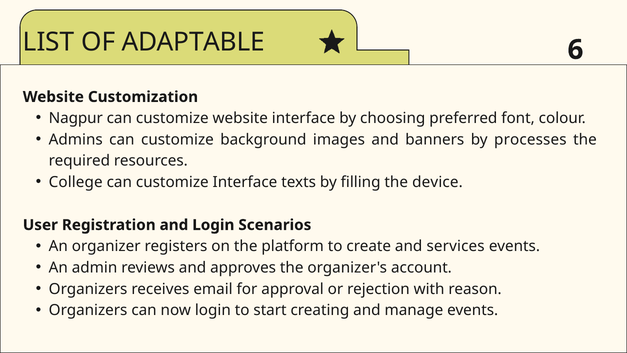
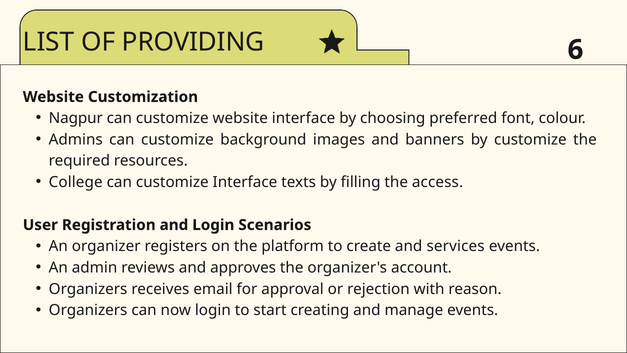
ADAPTABLE: ADAPTABLE -> PROVIDING
by processes: processes -> customize
device: device -> access
